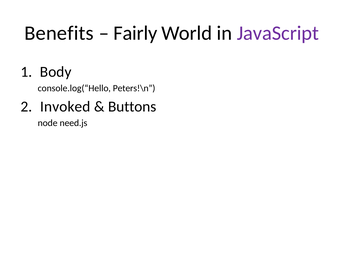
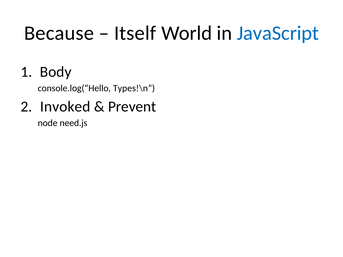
Benefits: Benefits -> Because
Fairly: Fairly -> Itself
JavaScript colour: purple -> blue
Peters!\n: Peters!\n -> Types!\n
Buttons: Buttons -> Prevent
